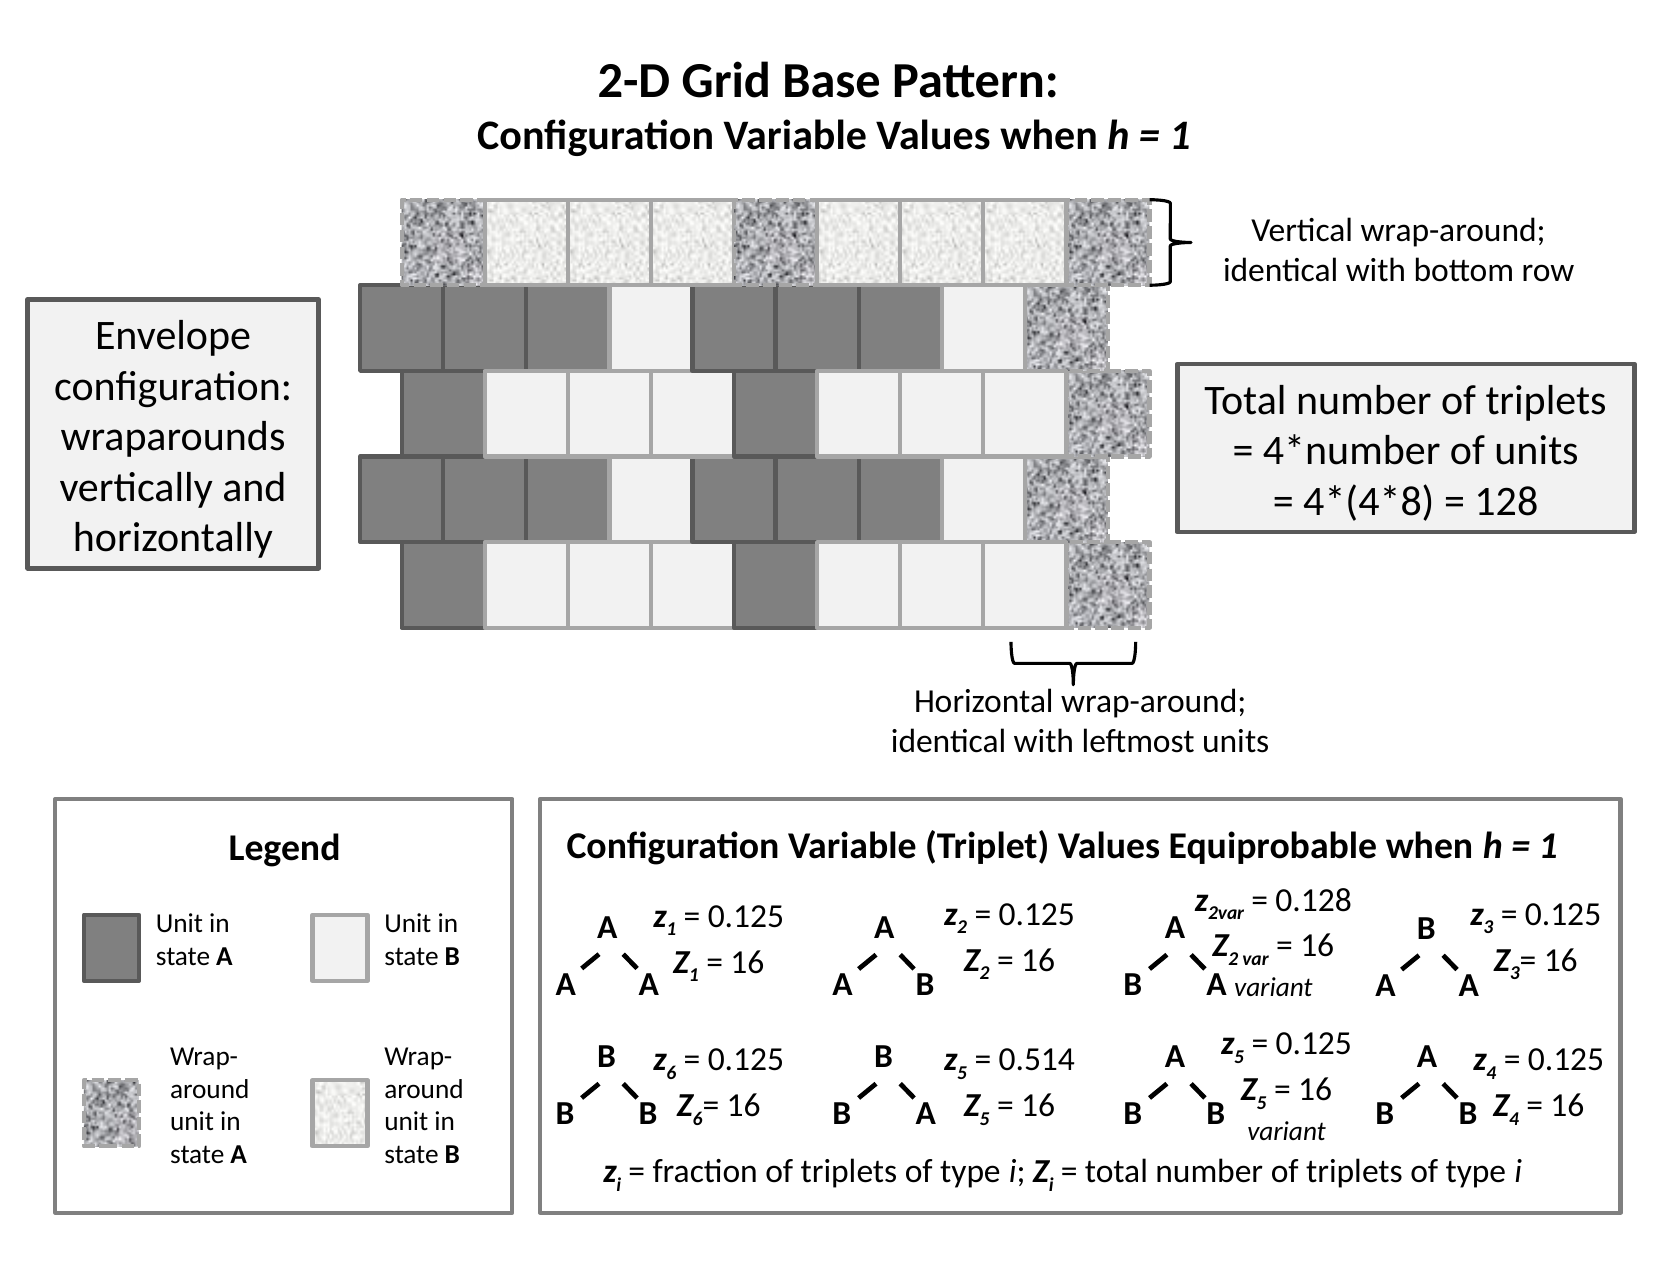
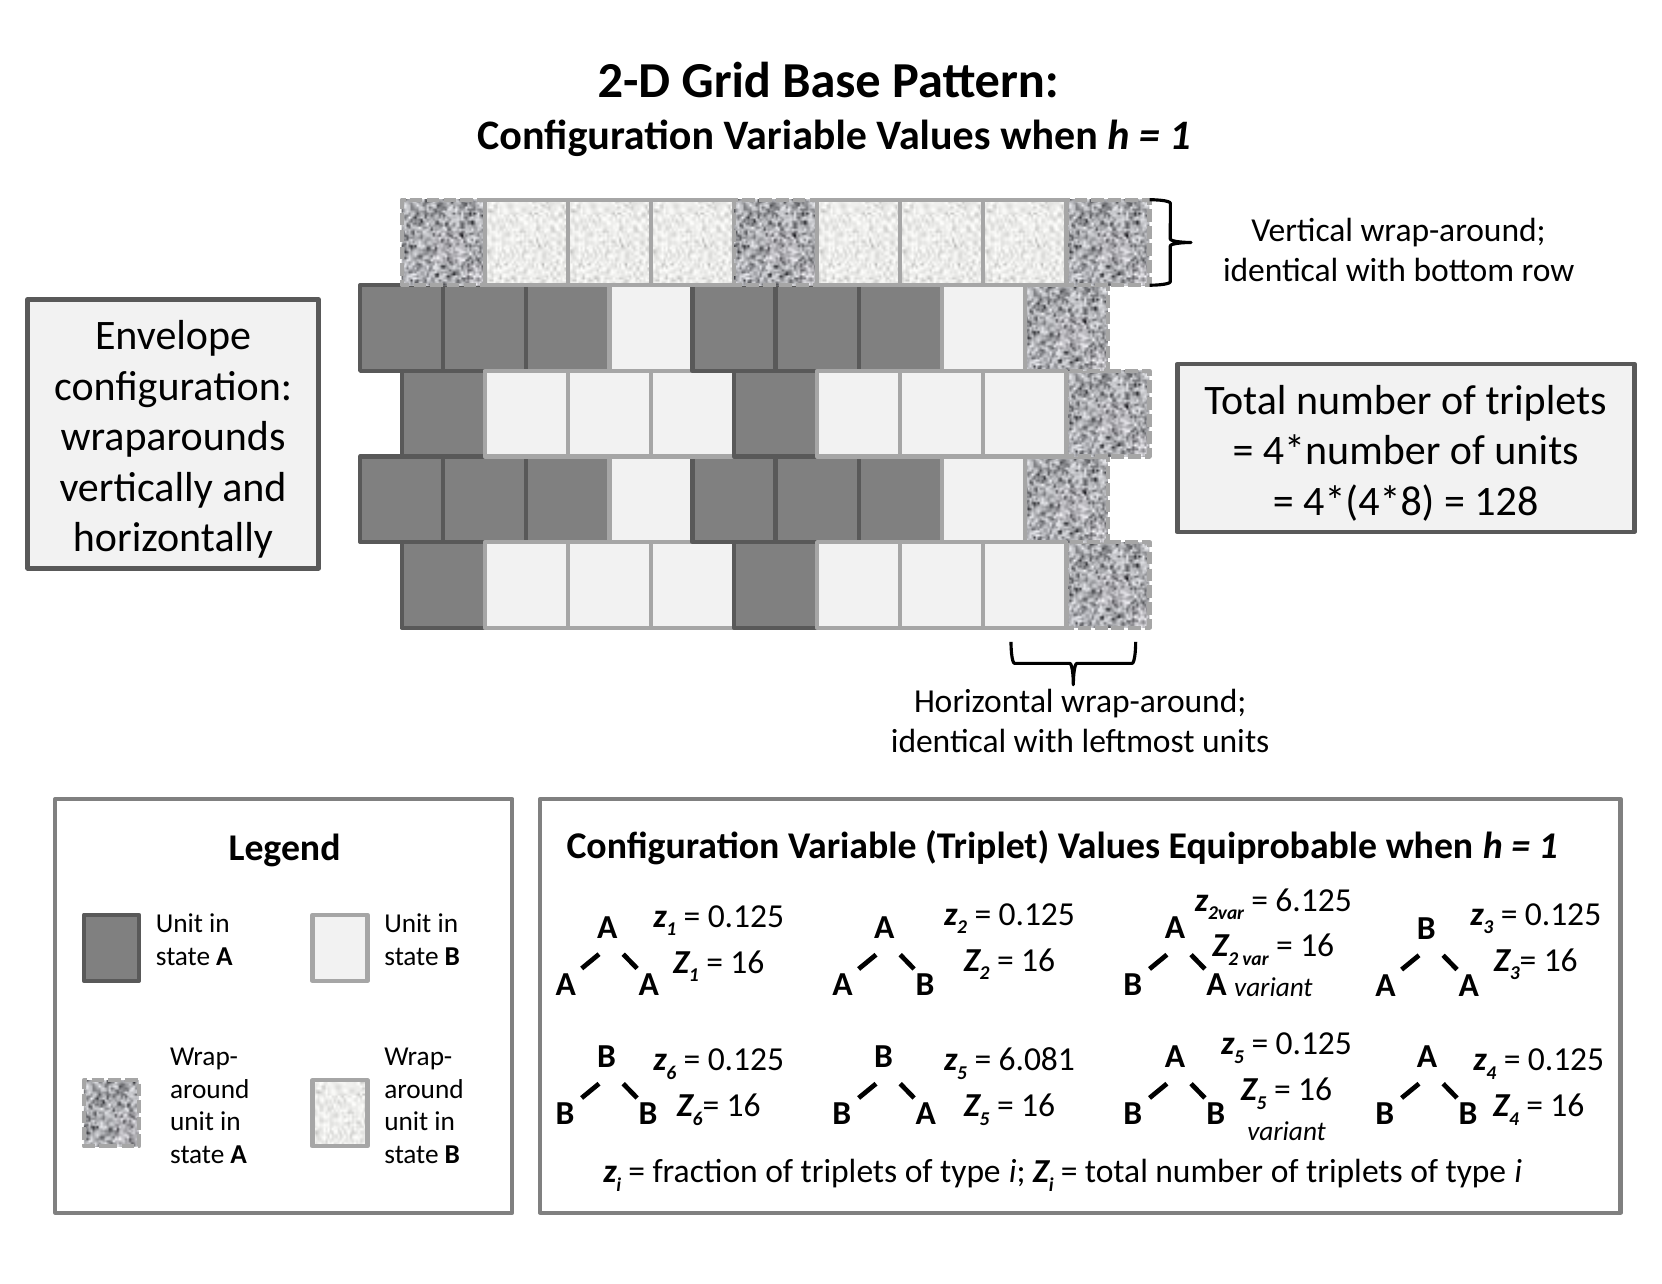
0.128: 0.128 -> 6.125
0.514: 0.514 -> 6.081
